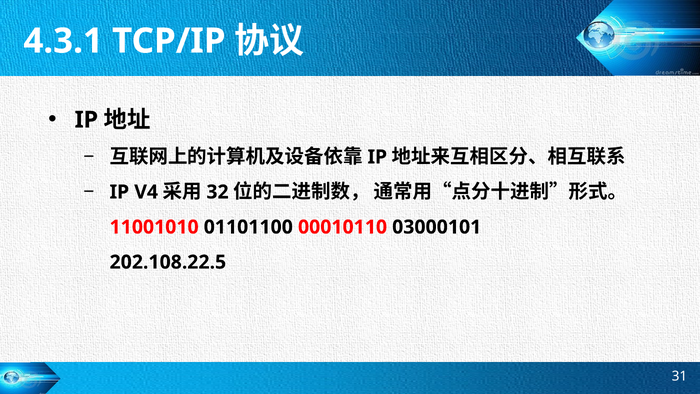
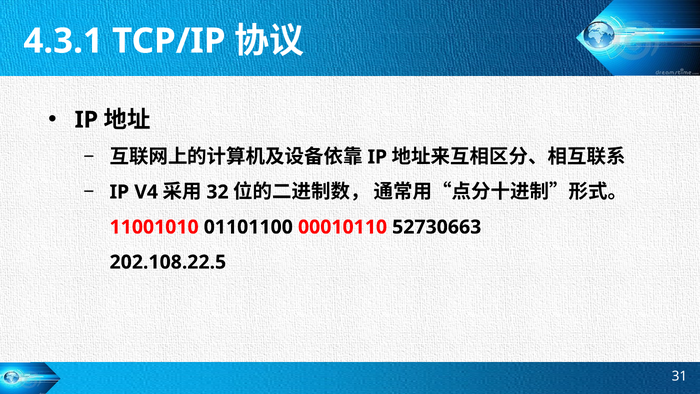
03000101: 03000101 -> 52730663
